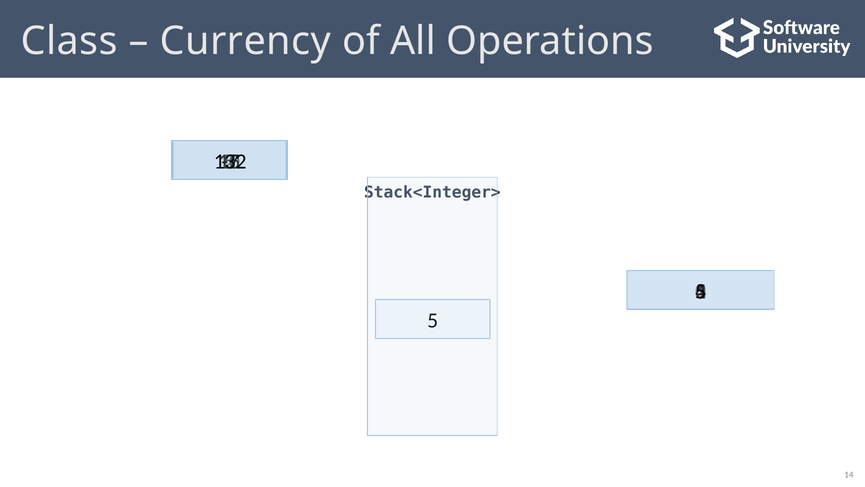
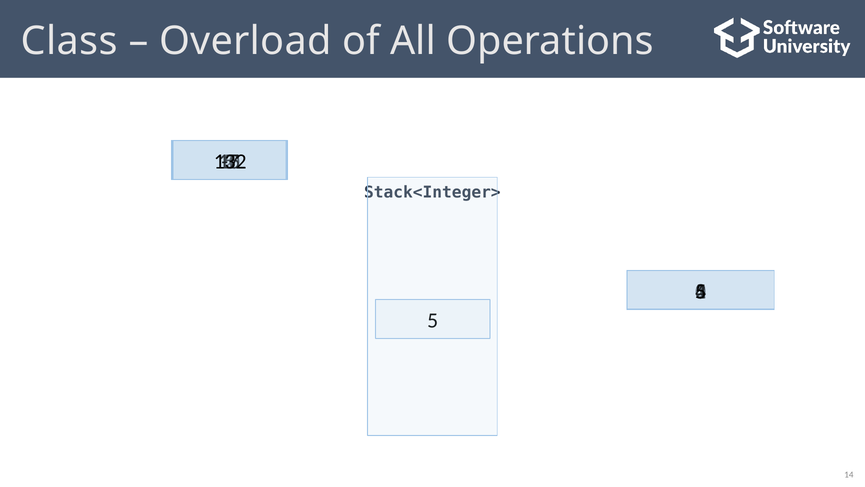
Currency: Currency -> Overload
